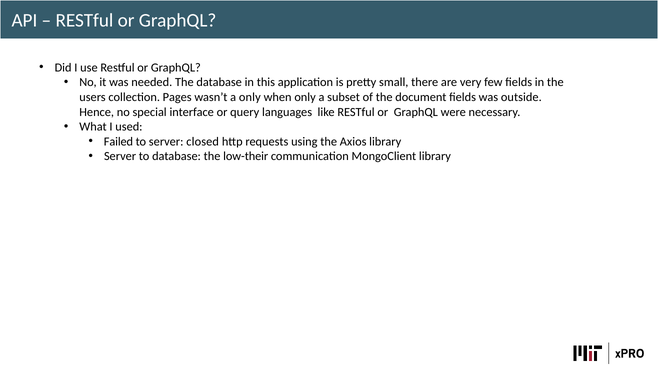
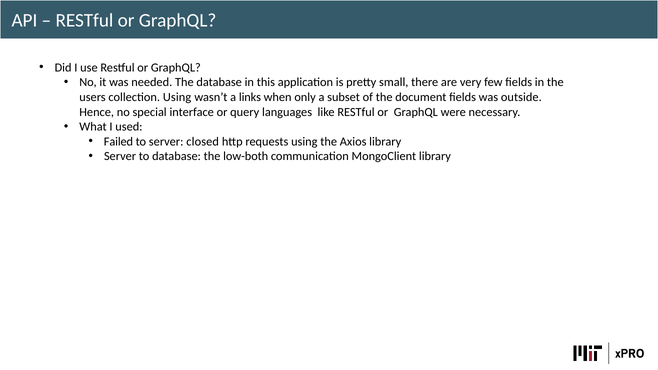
collection Pages: Pages -> Using
a only: only -> links
low-their: low-their -> low-both
